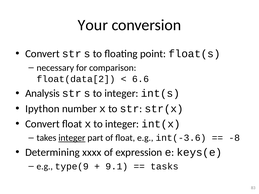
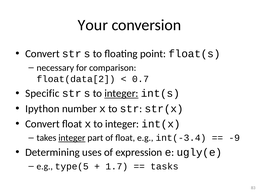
6.6: 6.6 -> 0.7
Analysis: Analysis -> Specific
integer at (121, 94) underline: none -> present
int(-3.6: int(-3.6 -> int(-3.4
-8: -8 -> -9
xxxx: xxxx -> uses
keys(e: keys(e -> ugly(e
type(9: type(9 -> type(5
9.1: 9.1 -> 1.7
